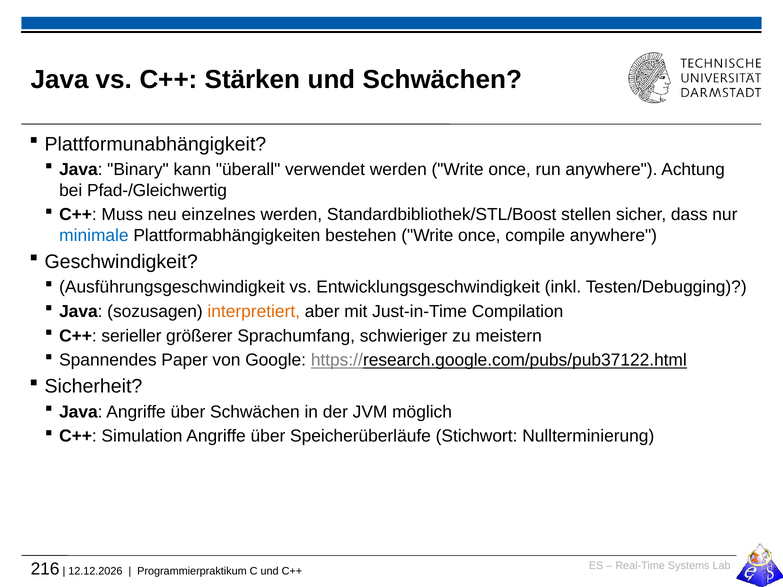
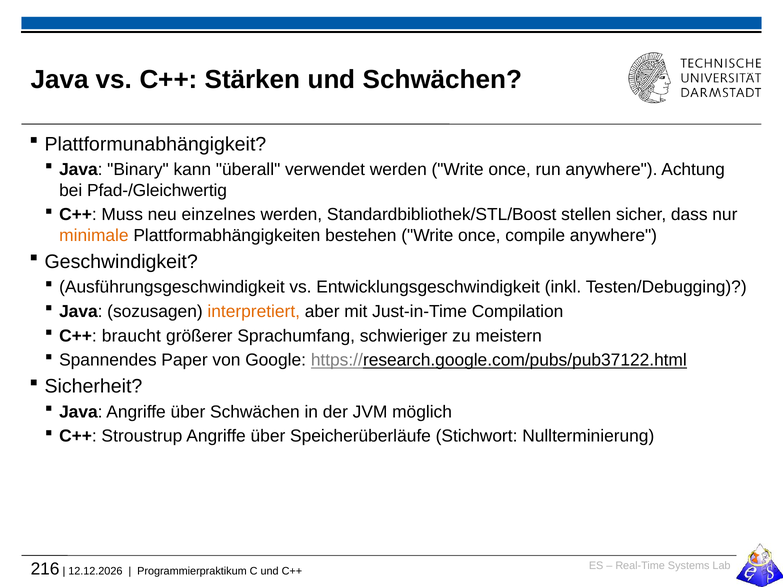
minimale colour: blue -> orange
serieller: serieller -> braucht
Simulation: Simulation -> Stroustrup
